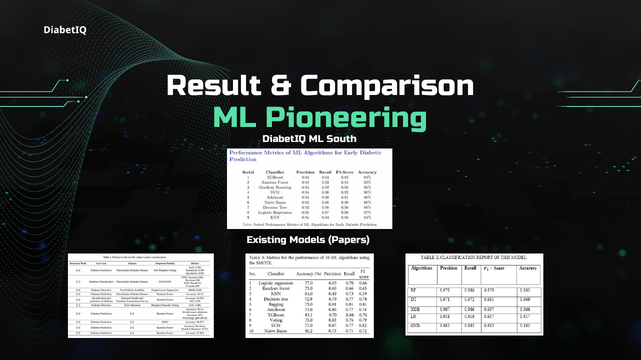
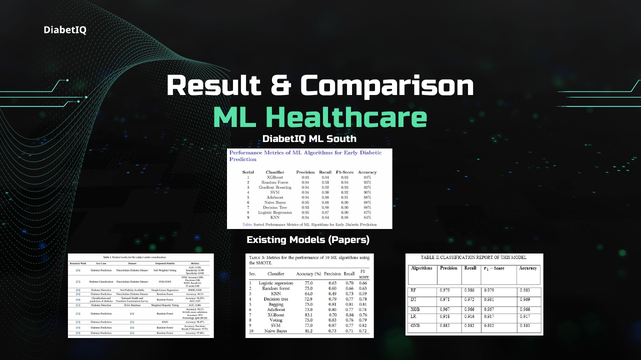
Pioneering: Pioneering -> Healthcare
